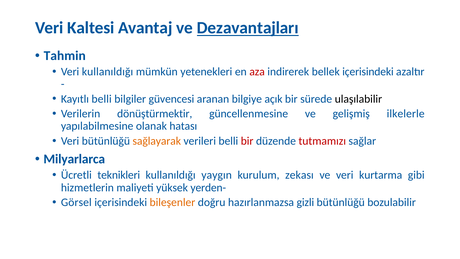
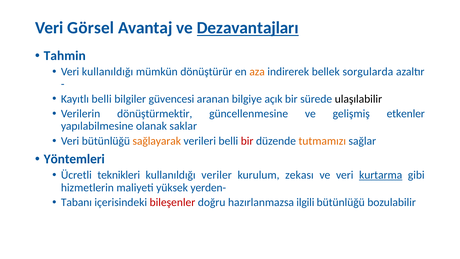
Kaltesi: Kaltesi -> Görsel
yetenekleri: yetenekleri -> dönüştürür
aza colour: red -> orange
bellek içerisindeki: içerisindeki -> sorgularda
ilkelerle: ilkelerle -> etkenler
hatası: hatası -> saklar
tutmamızı colour: red -> orange
Milyarlarca: Milyarlarca -> Yöntemleri
yaygın: yaygın -> veriler
kurtarma underline: none -> present
Görsel: Görsel -> Tabanı
bileşenler colour: orange -> red
gizli: gizli -> ilgili
